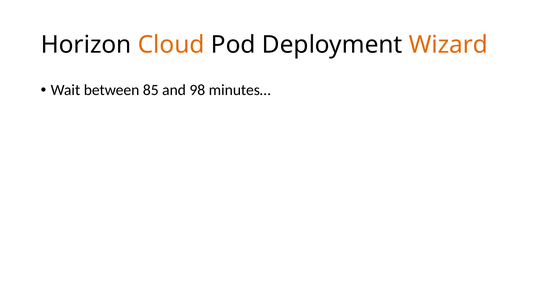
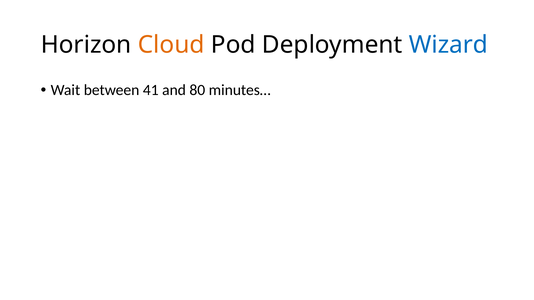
Wizard colour: orange -> blue
85: 85 -> 41
98: 98 -> 80
